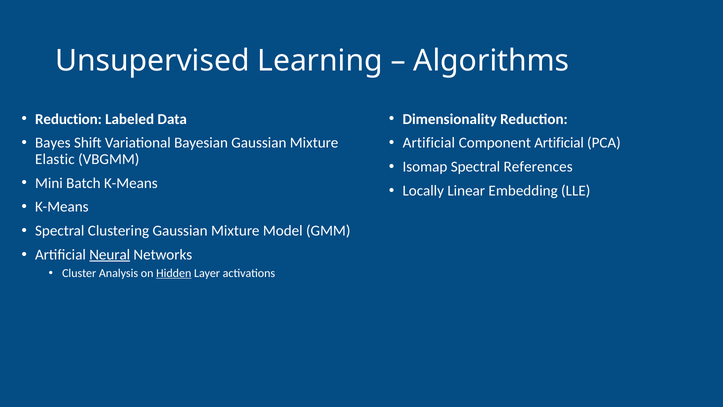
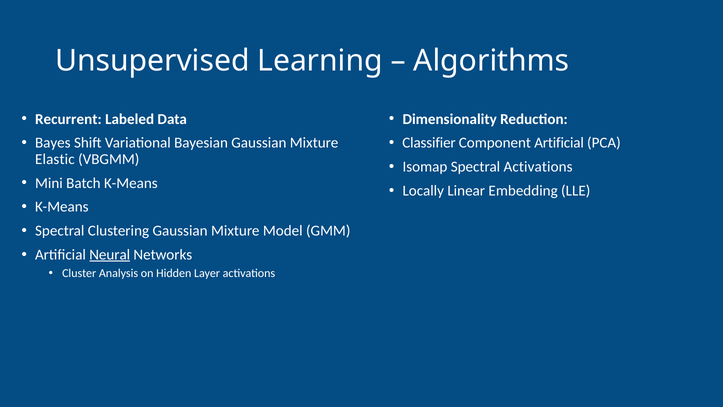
Reduction at (68, 119): Reduction -> Recurrent
Artificial at (429, 143): Artificial -> Classifier
Spectral References: References -> Activations
Hidden underline: present -> none
